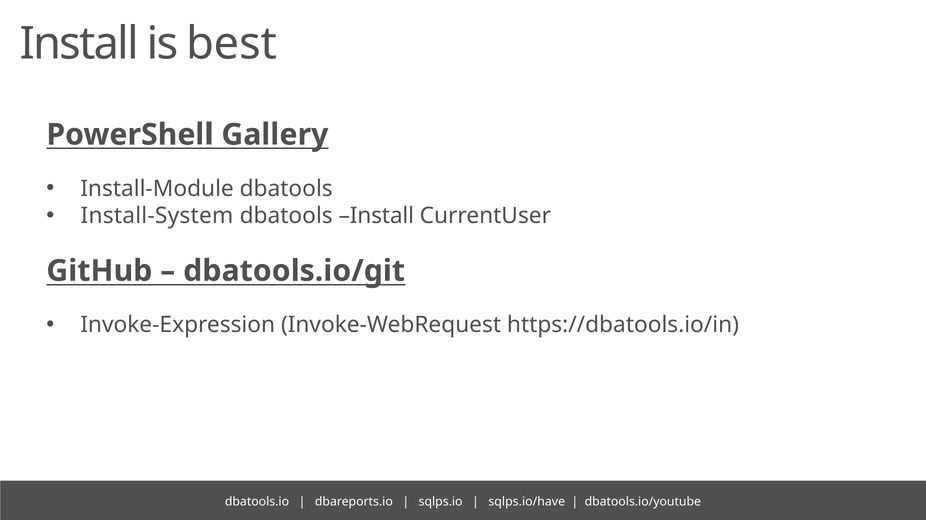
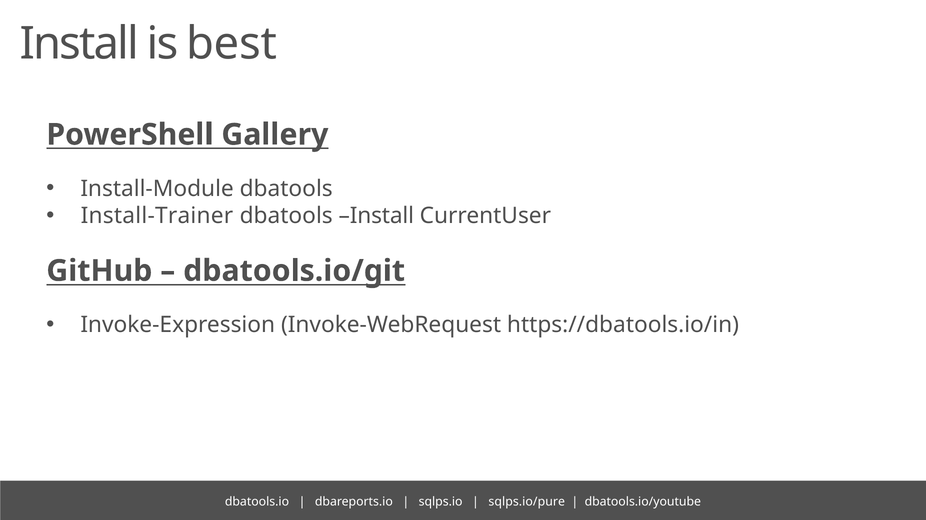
Install-System: Install-System -> Install-Trainer
sqlps.io/have: sqlps.io/have -> sqlps.io/pure
